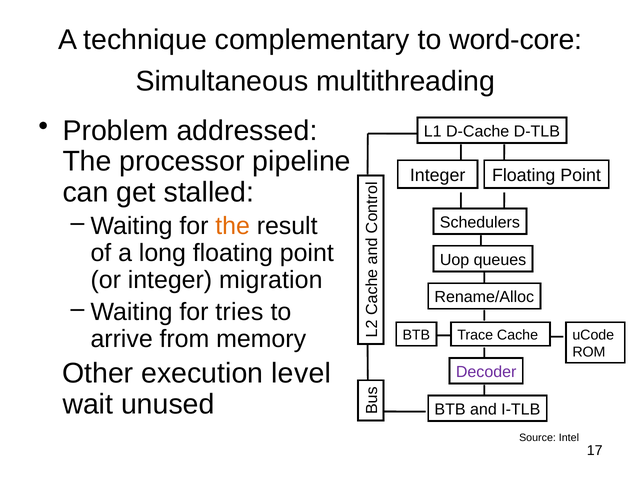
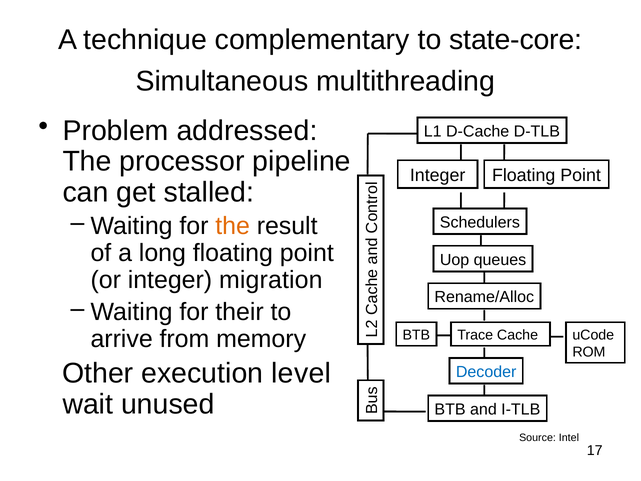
word-core: word-core -> state-core
tries: tries -> their
Decoder colour: purple -> blue
